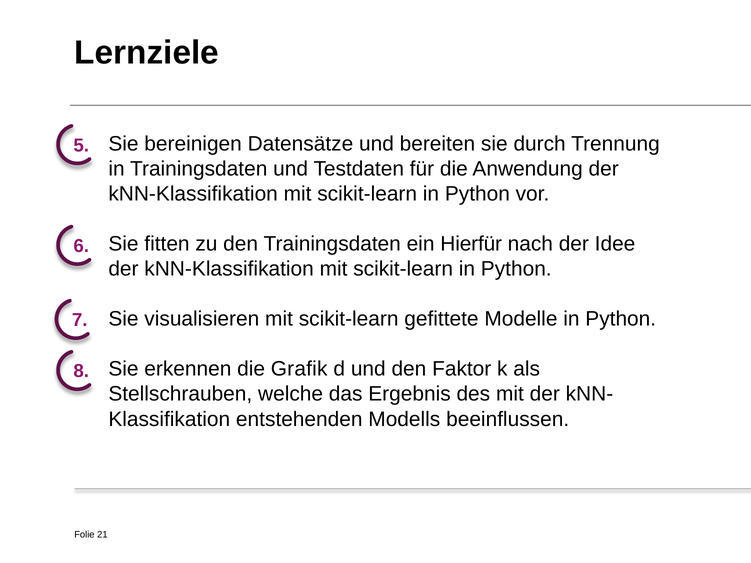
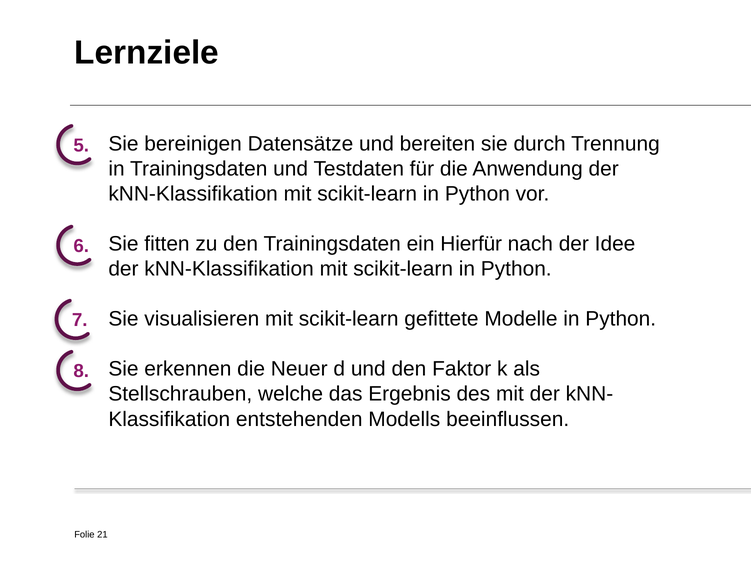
Grafik: Grafik -> Neuer
